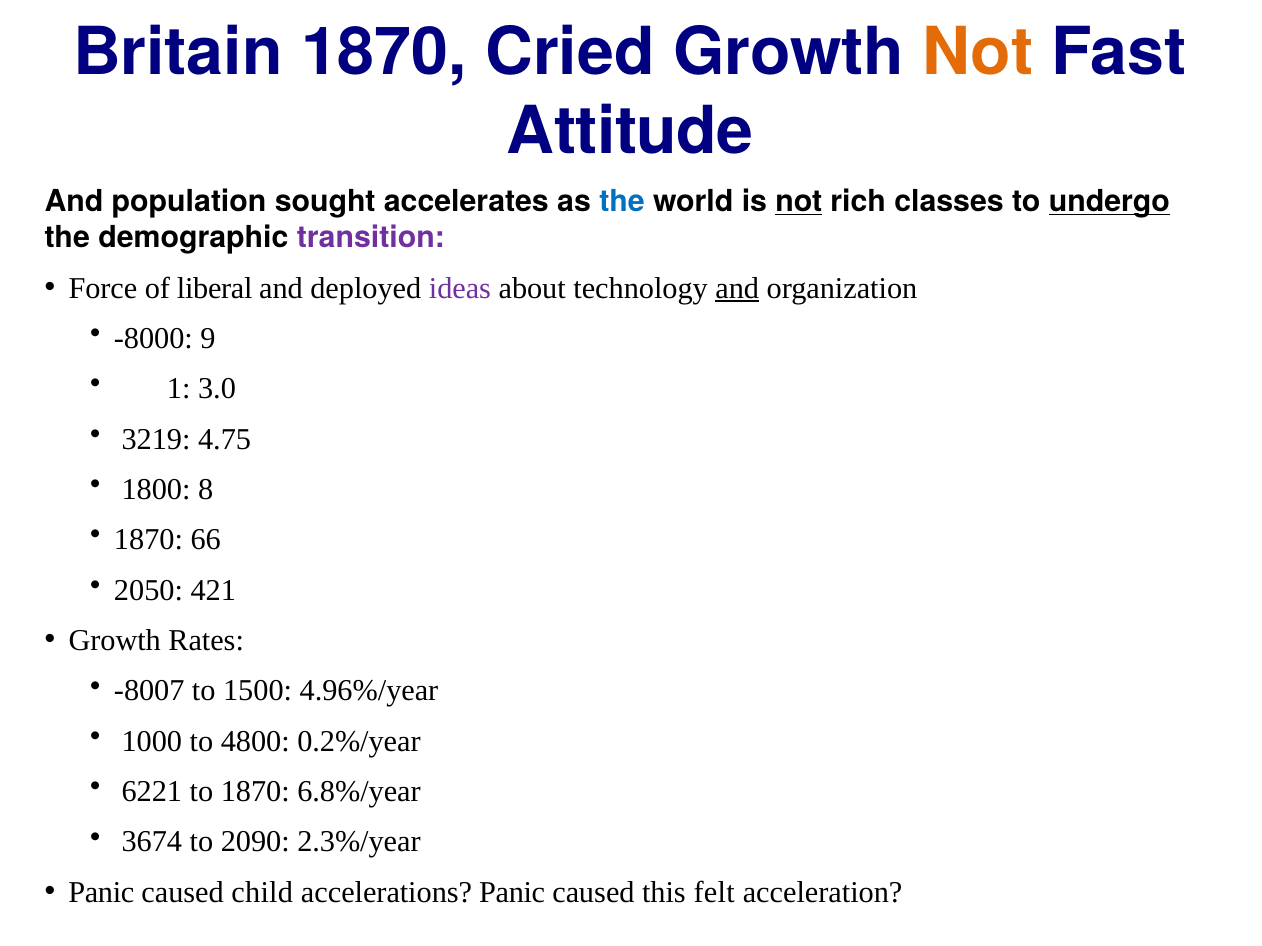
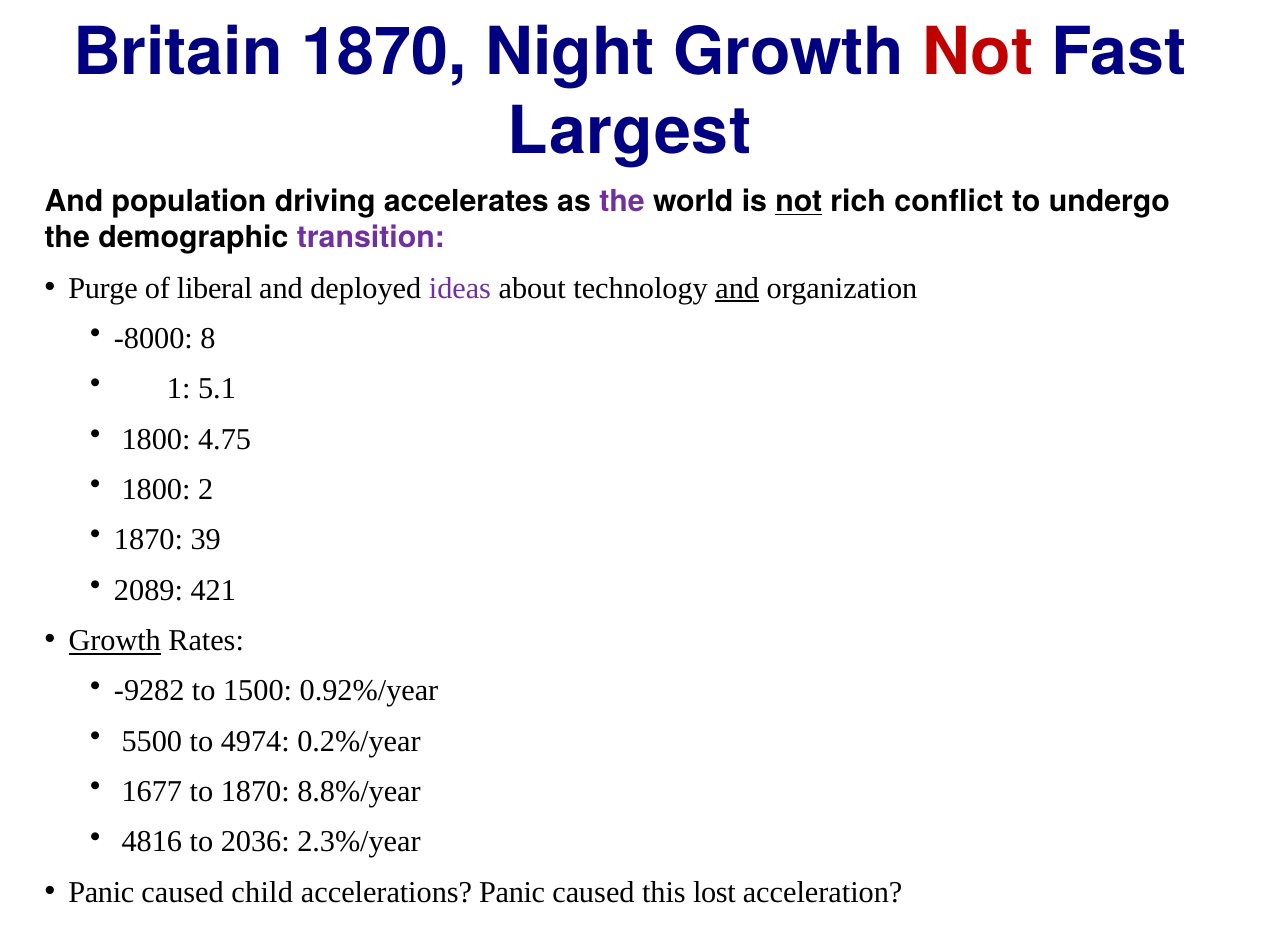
Cried: Cried -> Night
Not at (978, 52) colour: orange -> red
Attitude: Attitude -> Largest
sought: sought -> driving
the at (622, 202) colour: blue -> purple
classes: classes -> conflict
undergo underline: present -> none
Force: Force -> Purge
9: 9 -> 8
3.0: 3.0 -> 5.1
3219 at (156, 439): 3219 -> 1800
8: 8 -> 2
66: 66 -> 39
2050: 2050 -> 2089
Growth at (115, 641) underline: none -> present
-8007: -8007 -> -9282
4.96%/year: 4.96%/year -> 0.92%/year
1000: 1000 -> 5500
4800: 4800 -> 4974
6221: 6221 -> 1677
6.8%/year: 6.8%/year -> 8.8%/year
3674: 3674 -> 4816
2090: 2090 -> 2036
felt: felt -> lost
